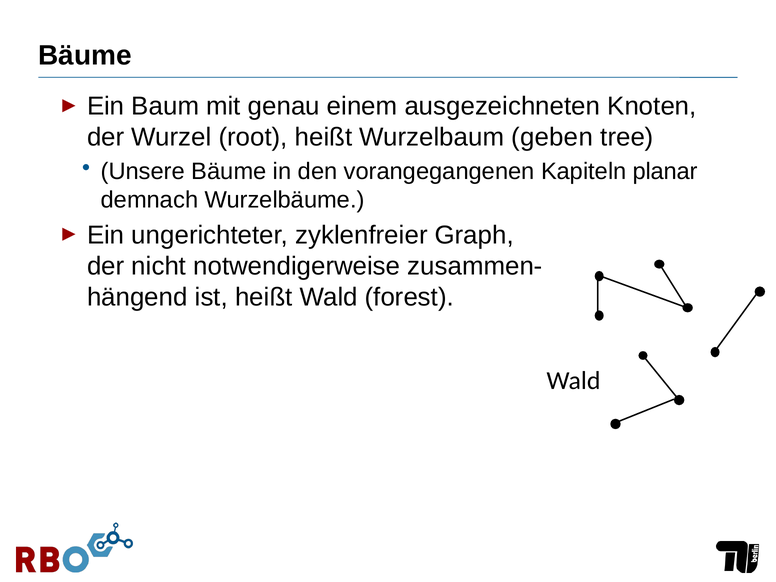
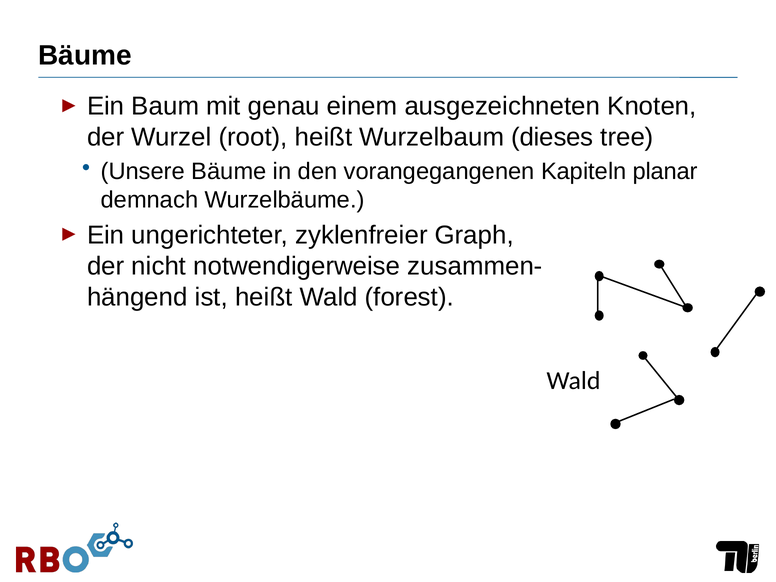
geben: geben -> dieses
